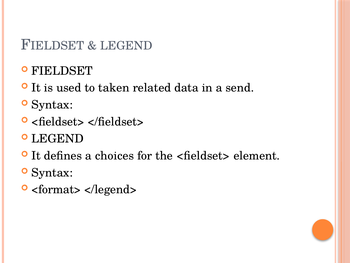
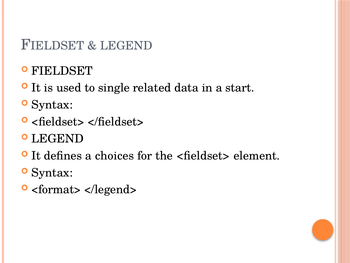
taken: taken -> single
send: send -> start
